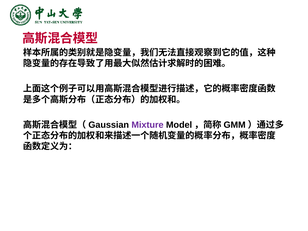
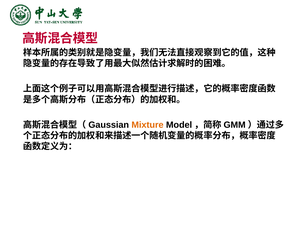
Mixture colour: purple -> orange
